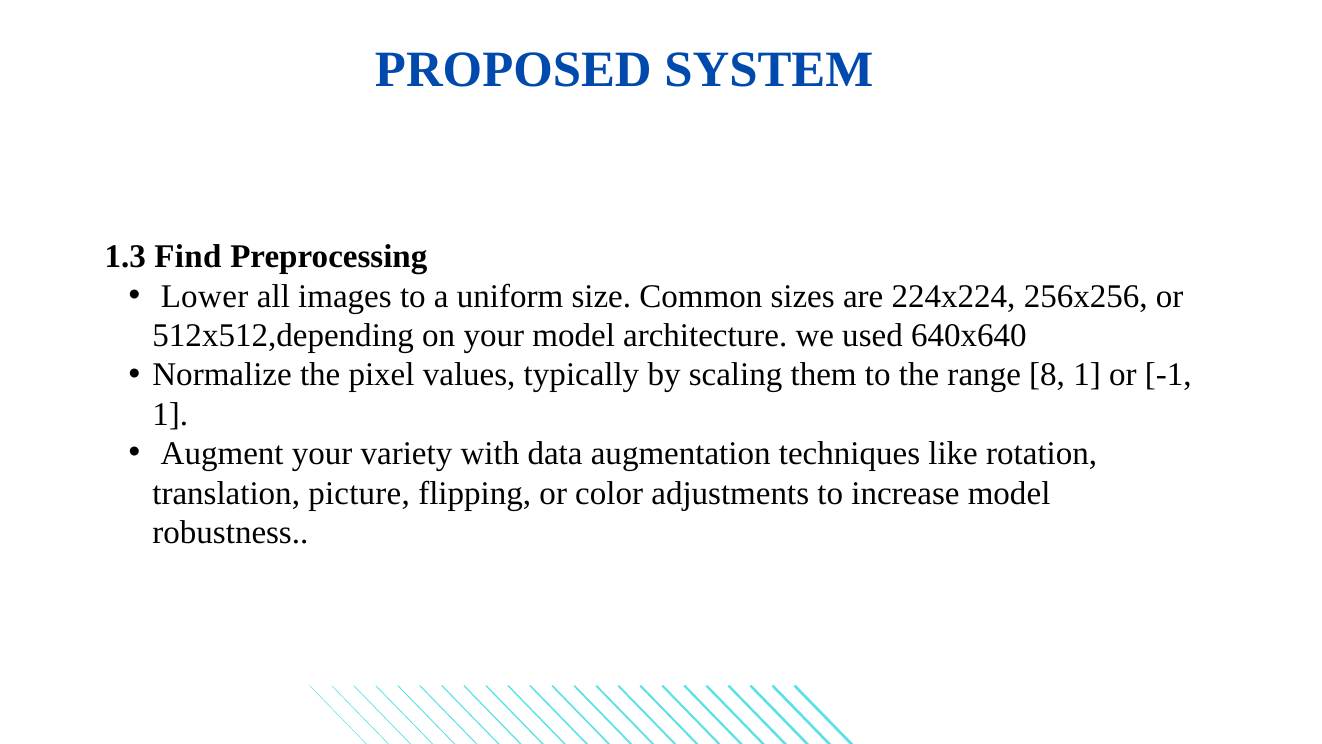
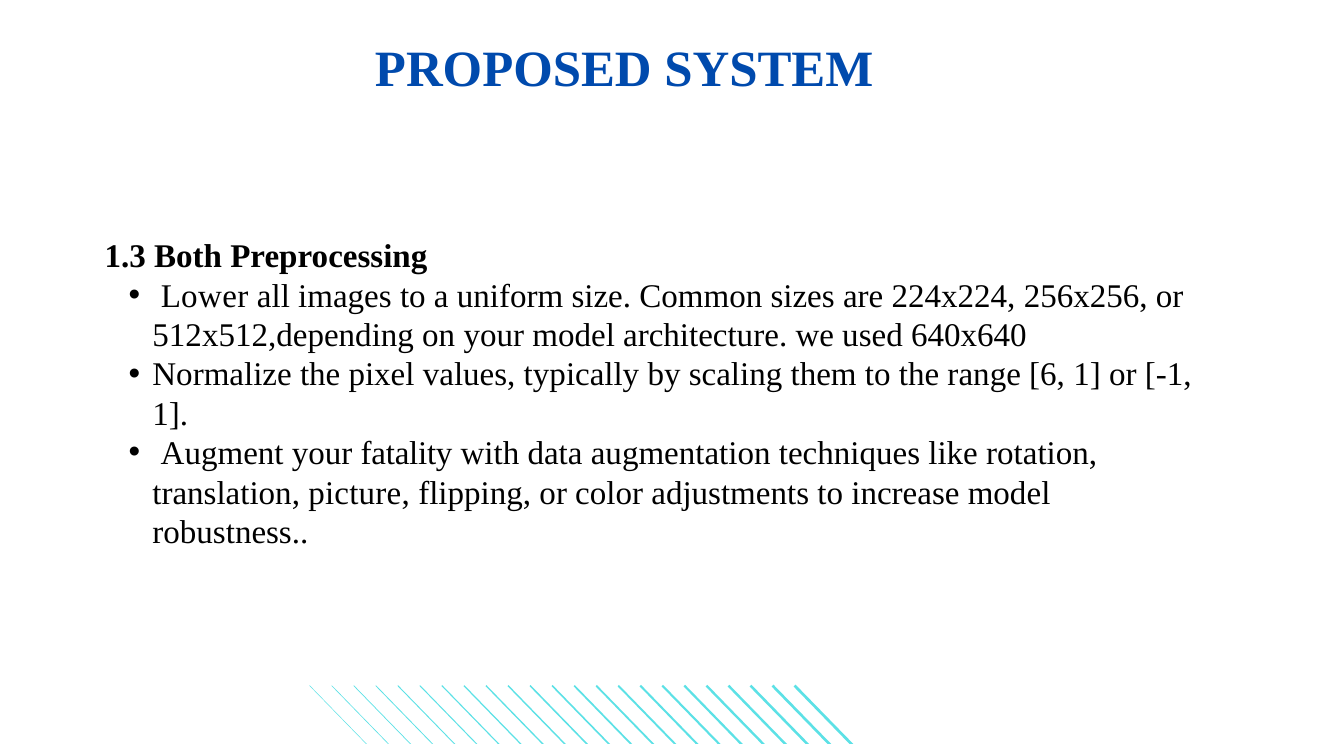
Find: Find -> Both
8: 8 -> 6
variety: variety -> fatality
